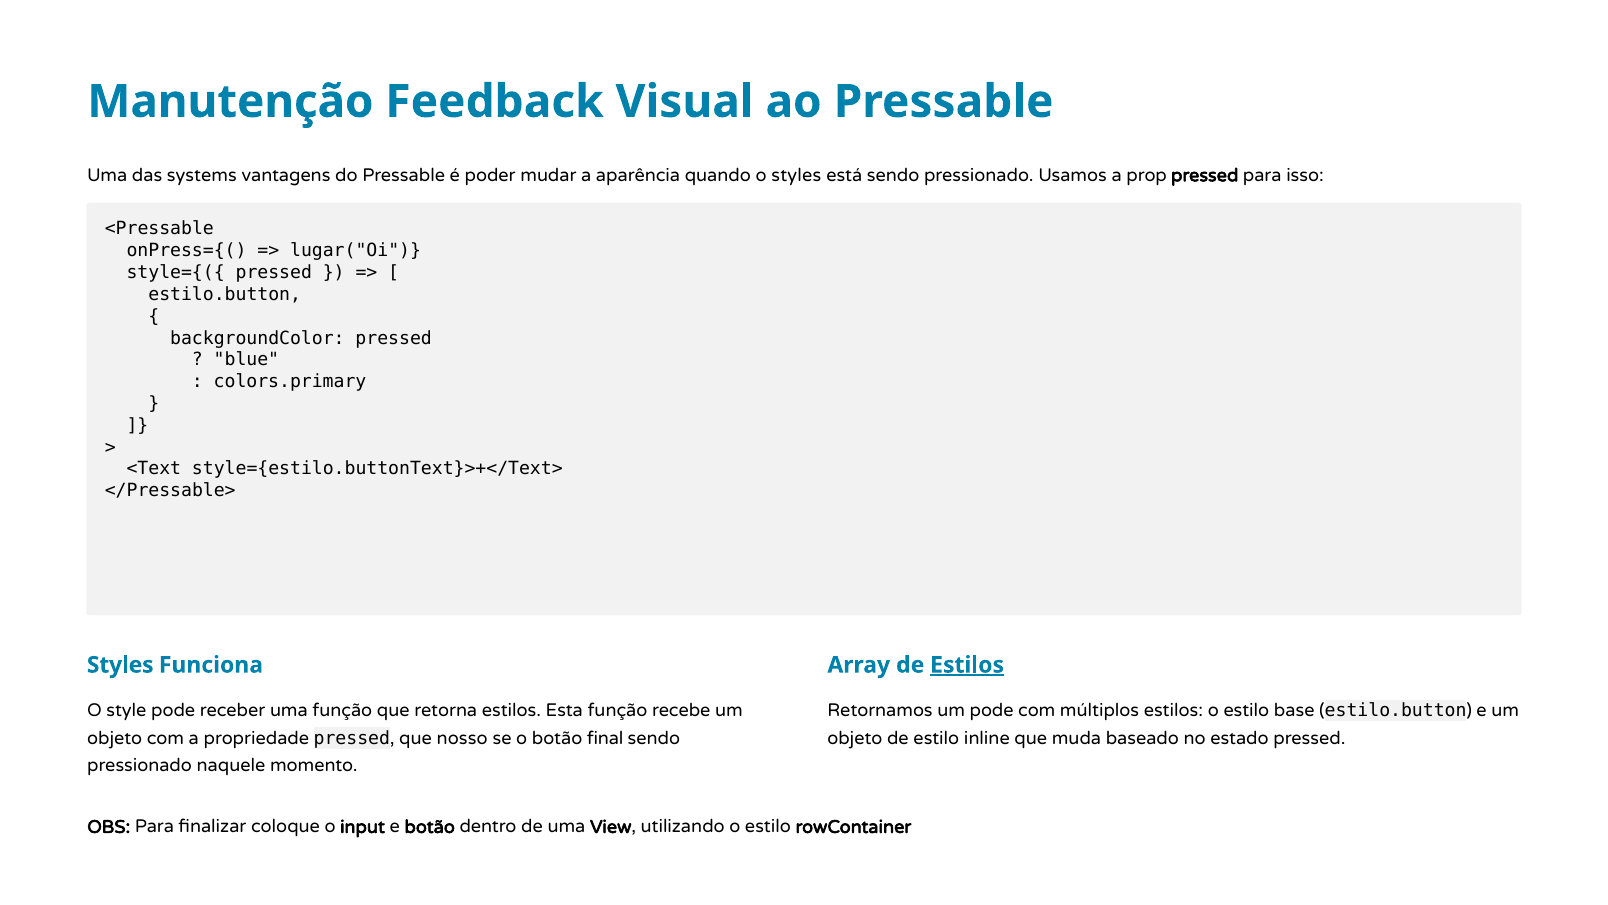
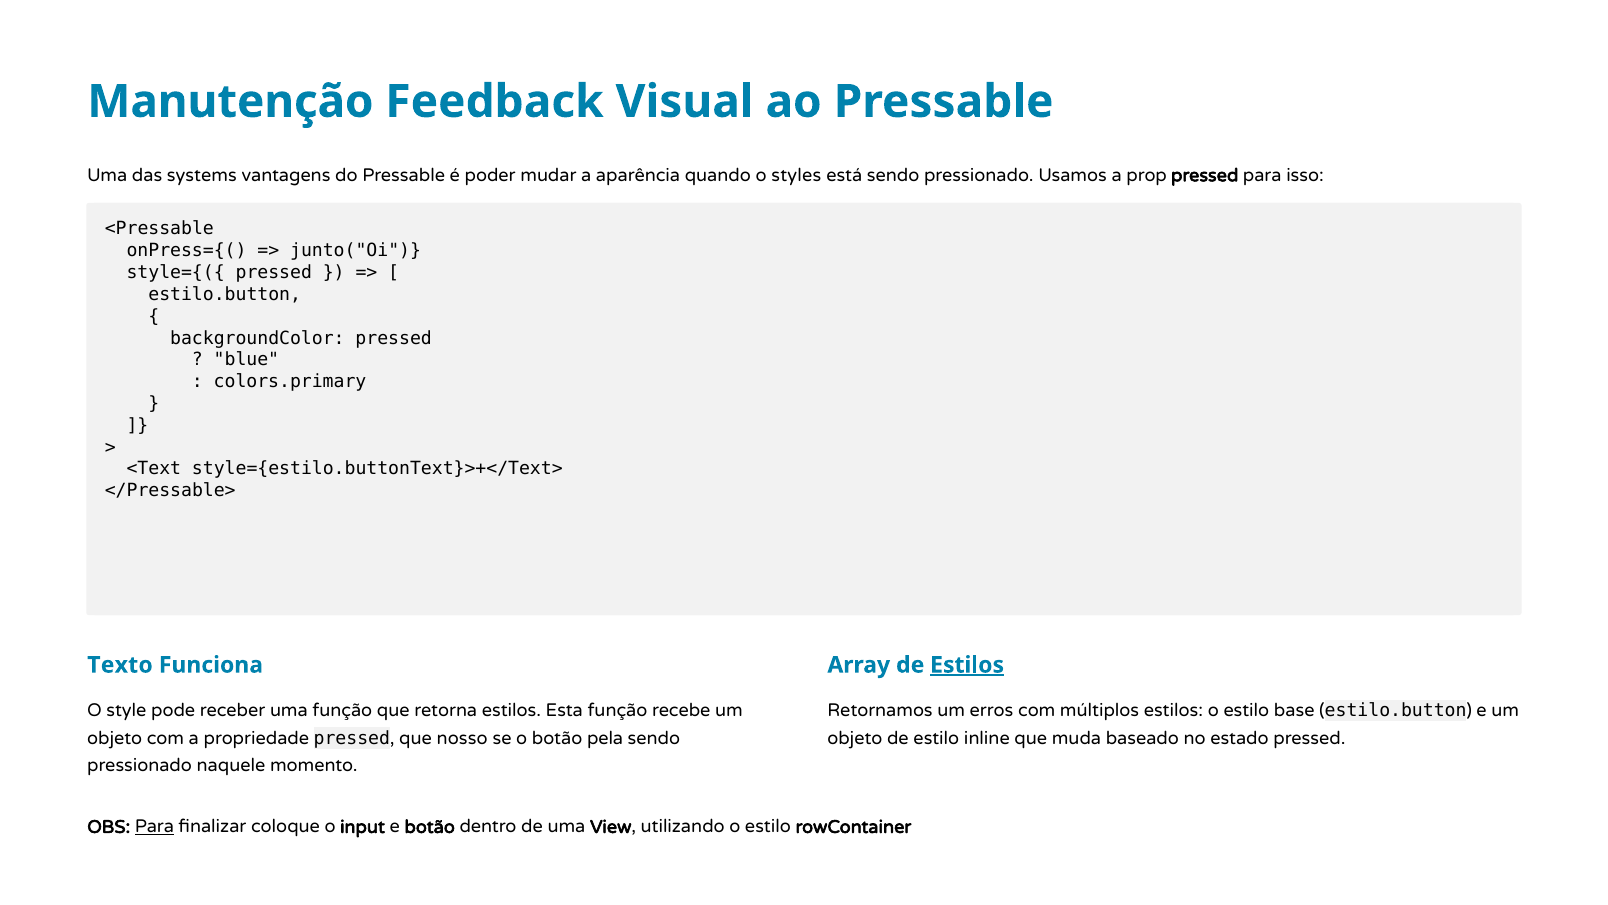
lugar("Oi: lugar("Oi -> junto("Oi
Styles at (120, 665): Styles -> Texto
um pode: pode -> erros
final: final -> pela
Para at (154, 826) underline: none -> present
